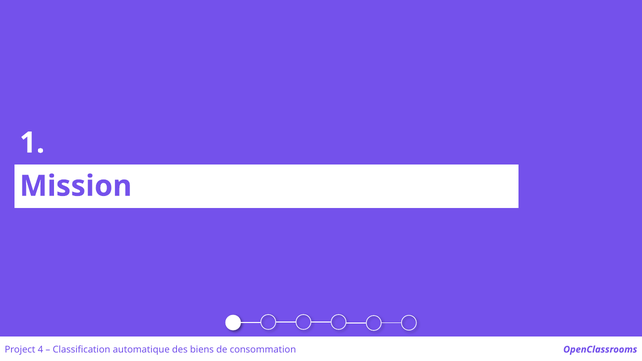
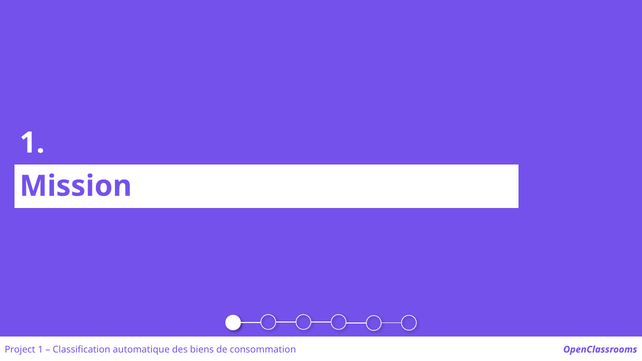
Project 4: 4 -> 1
